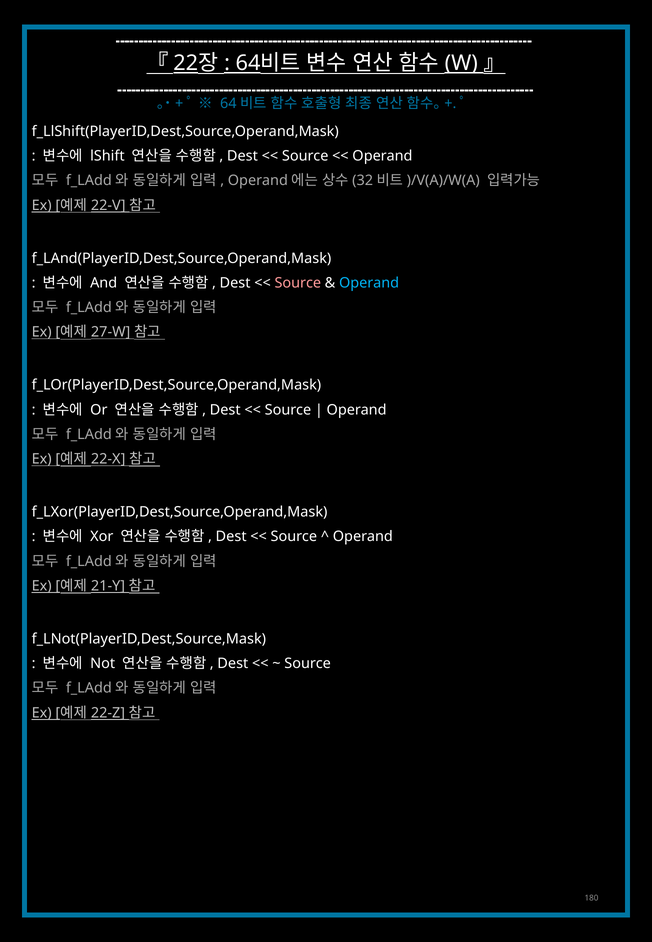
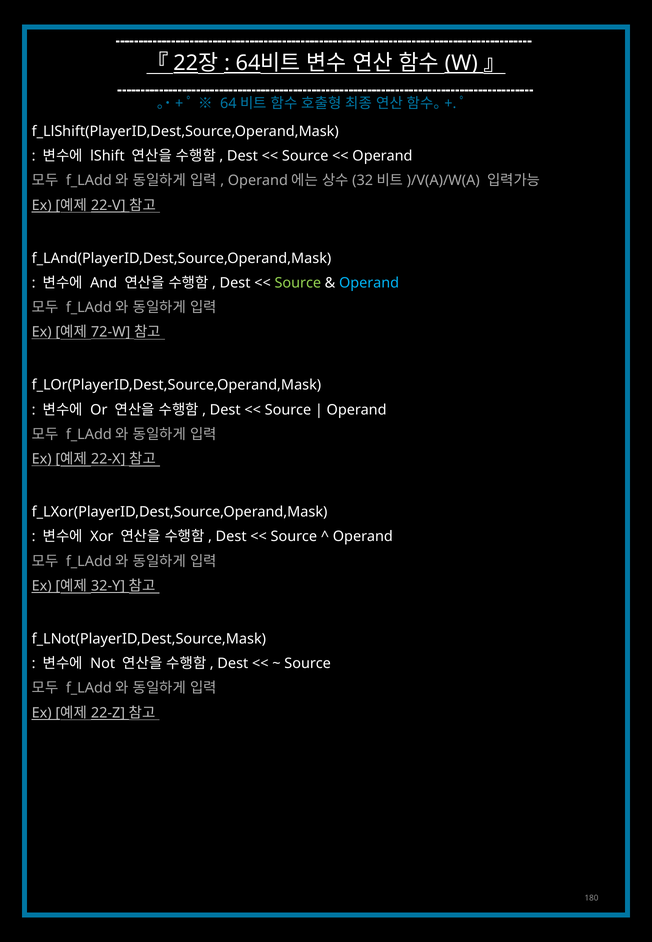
Source at (298, 283) colour: pink -> light green
27-W: 27-W -> 72-W
21-Y: 21-Y -> 32-Y
